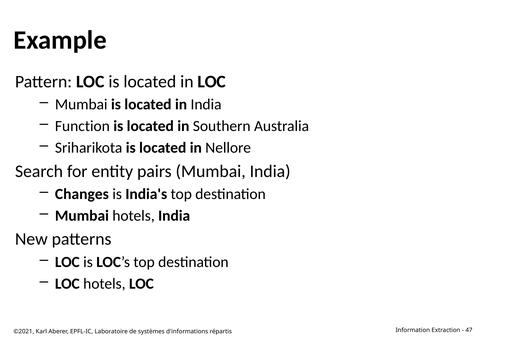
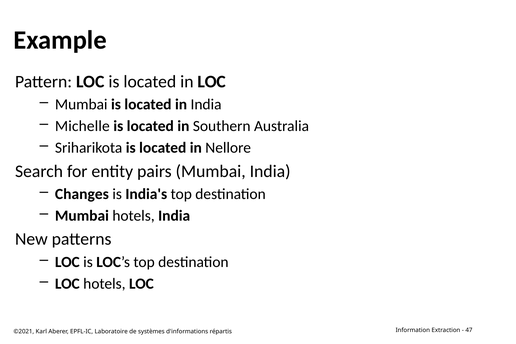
Function: Function -> Michelle
